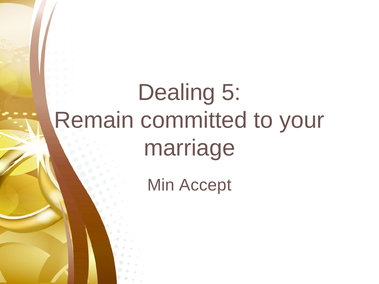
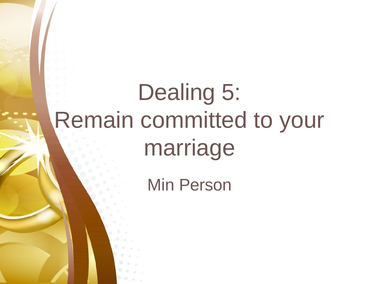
Accept: Accept -> Person
